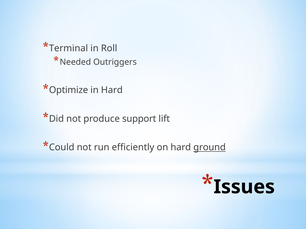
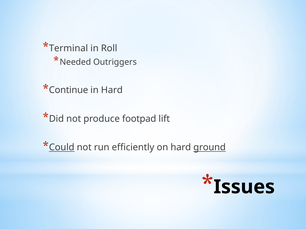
Optimize: Optimize -> Continue
support: support -> footpad
Could underline: none -> present
